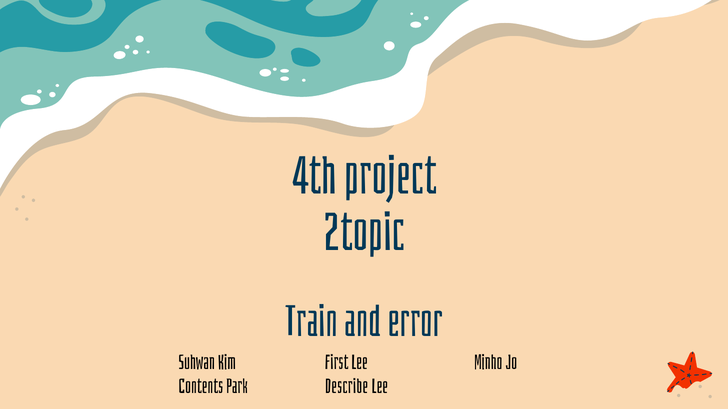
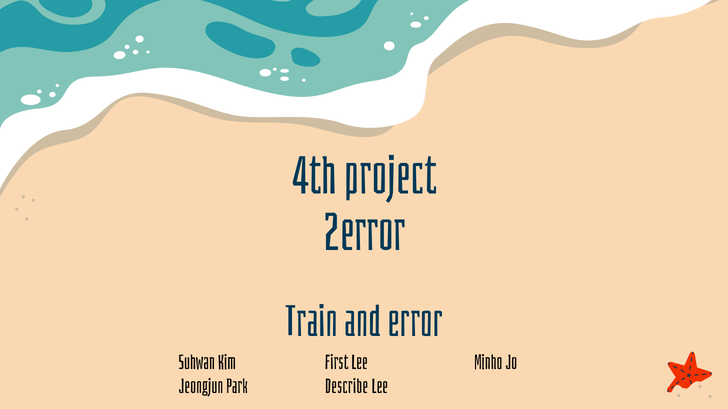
2topic: 2topic -> 2error
Contents: Contents -> Jeongjun
